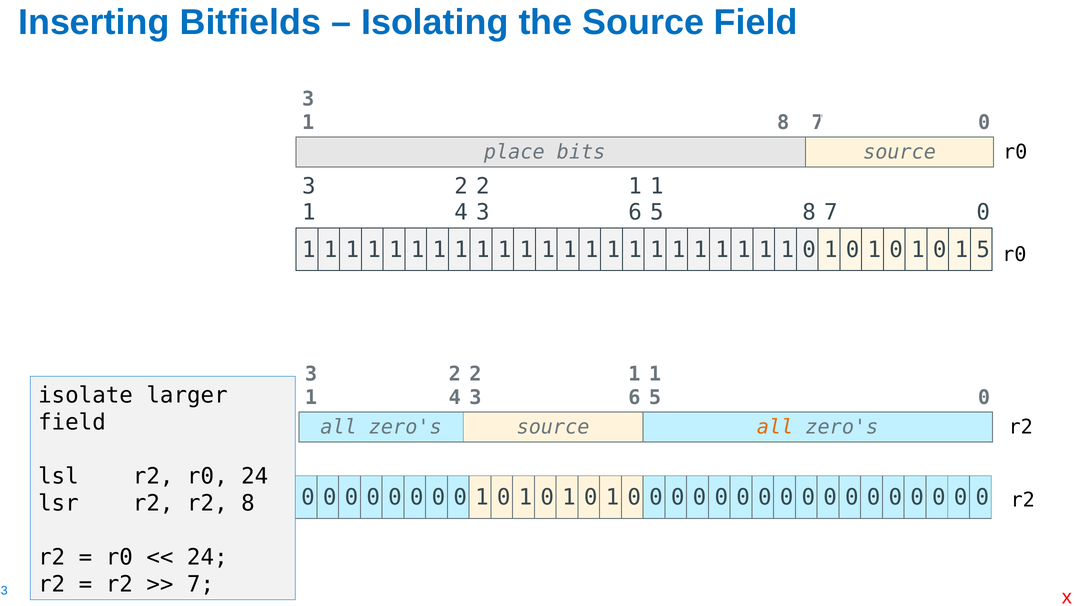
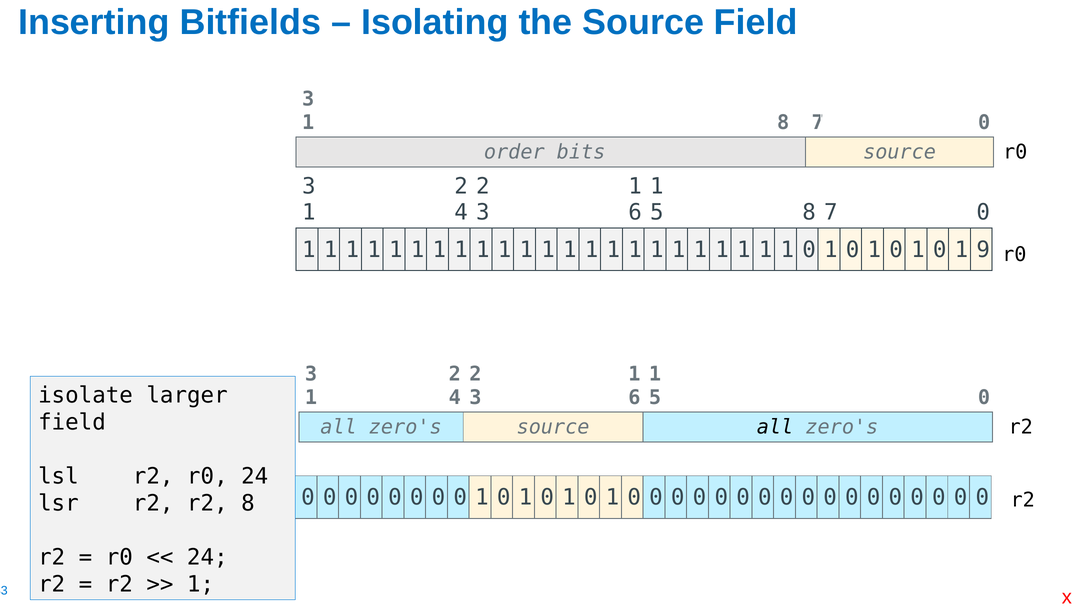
place: place -> order
0 1 5: 5 -> 9
all at (775, 427) colour: orange -> black
7 at (201, 584): 7 -> 1
